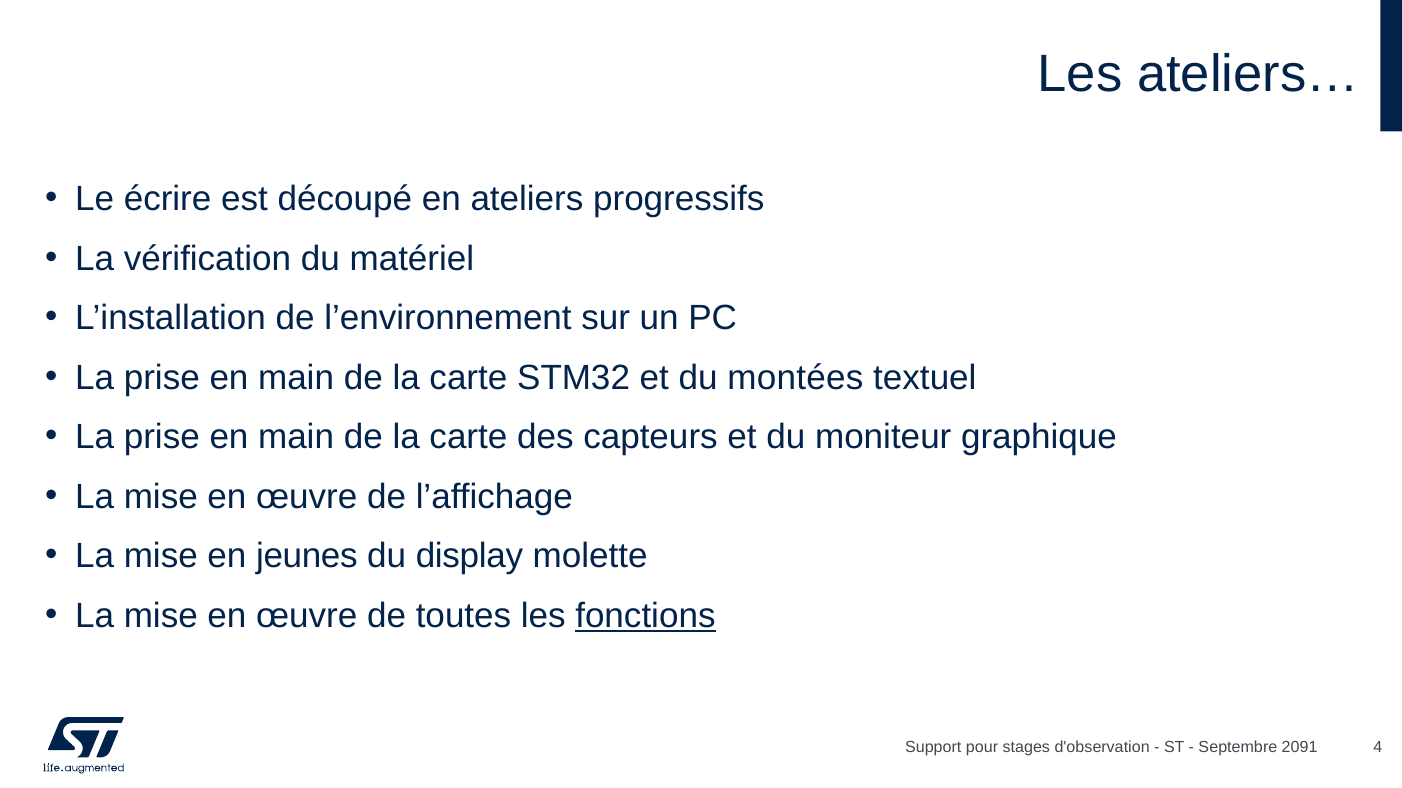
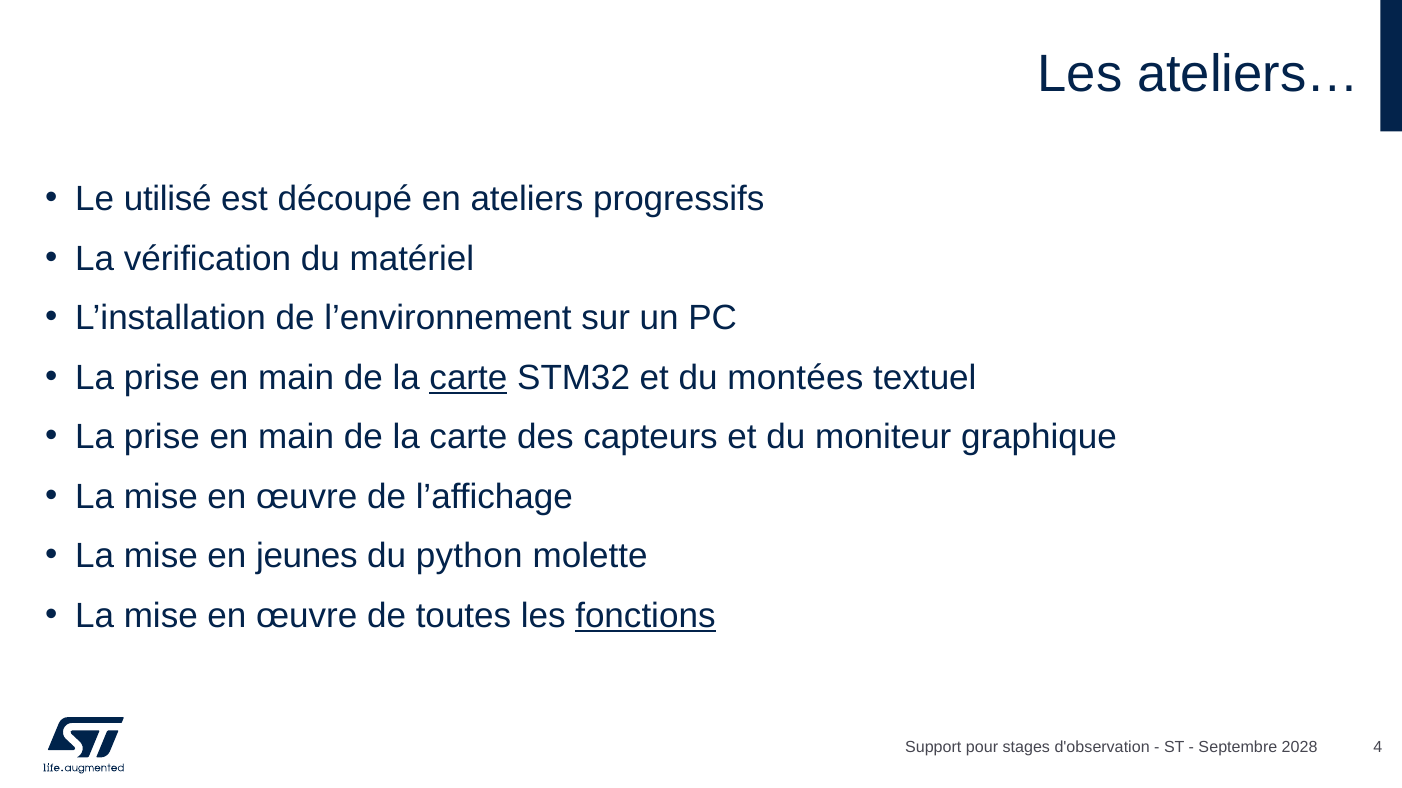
écrire: écrire -> utilisé
carte at (468, 378) underline: none -> present
display: display -> python
2091: 2091 -> 2028
